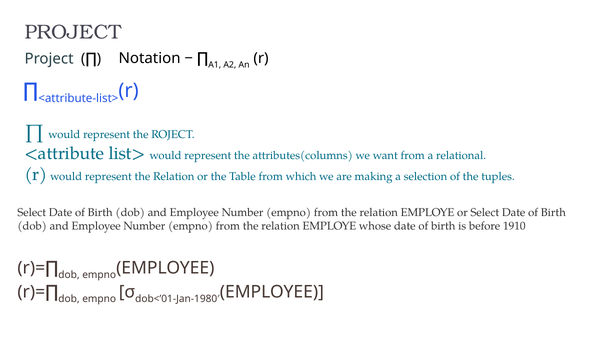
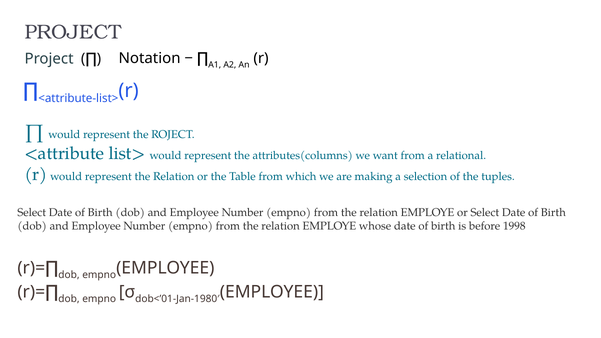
1910: 1910 -> 1998
